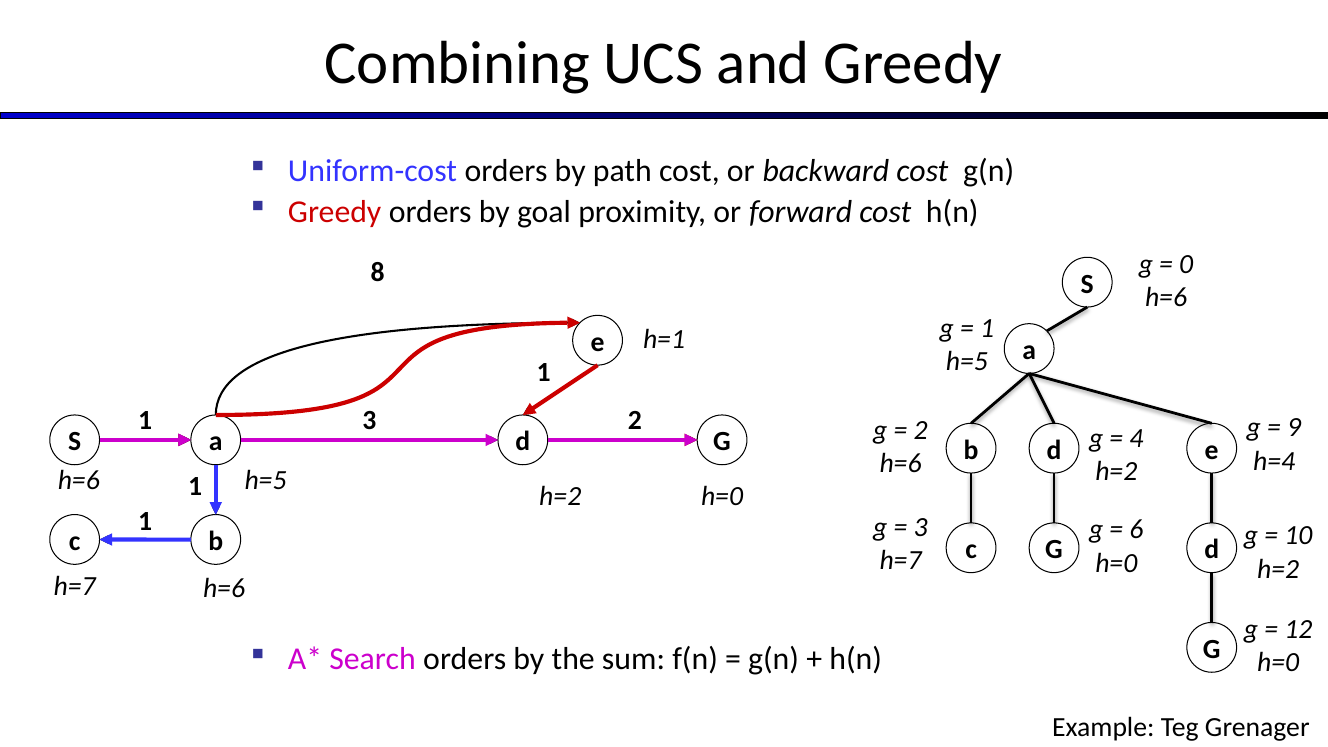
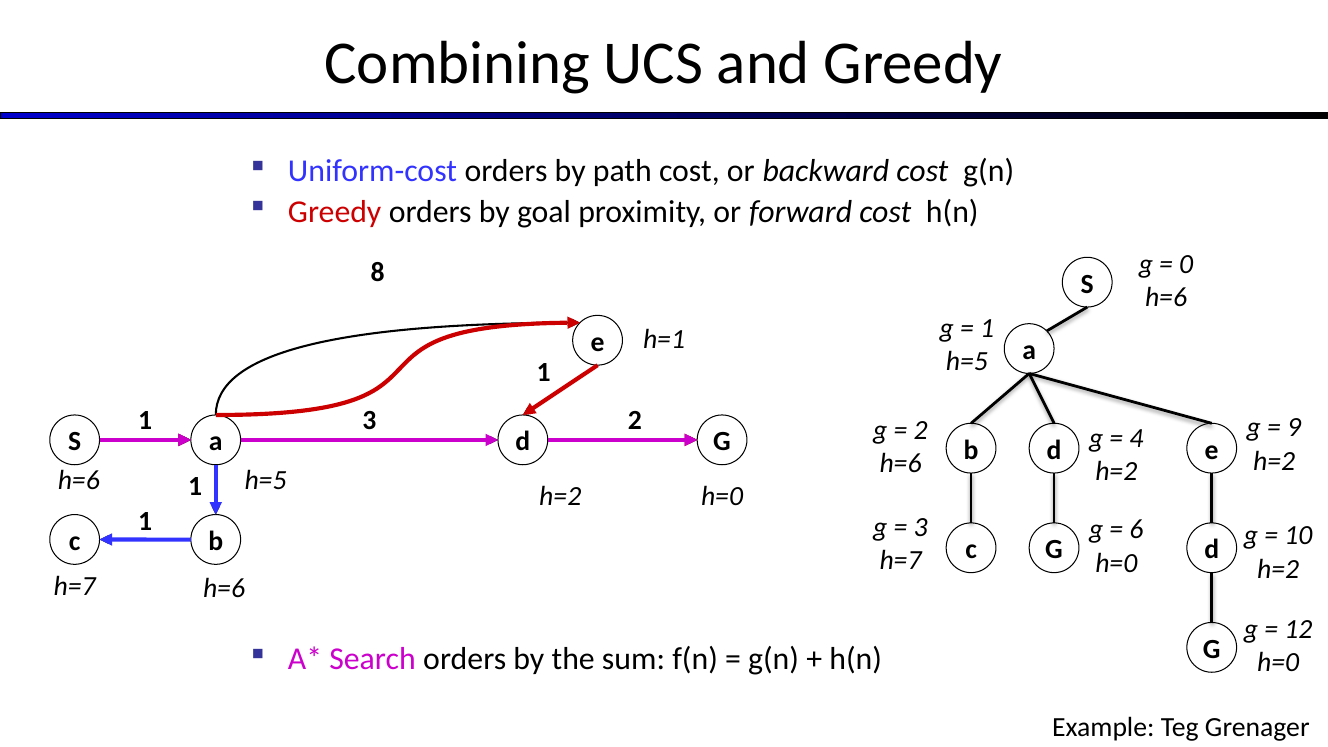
h=4 at (1274, 461): h=4 -> h=2
